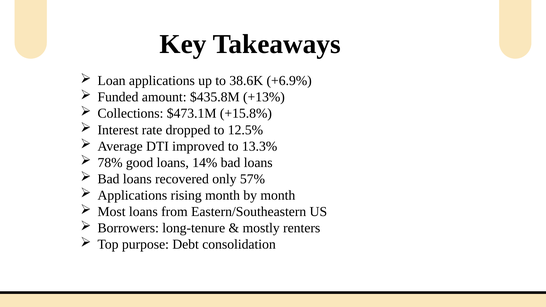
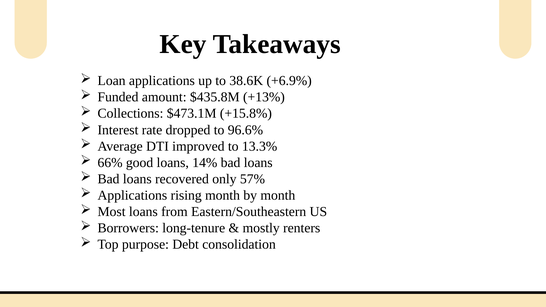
12.5%: 12.5% -> 96.6%
78%: 78% -> 66%
